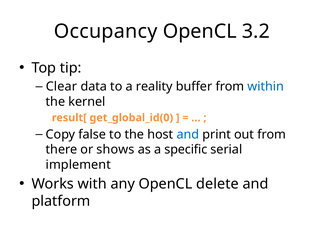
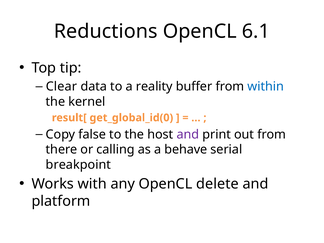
Occupancy: Occupancy -> Reductions
3.2: 3.2 -> 6.1
and at (188, 134) colour: blue -> purple
shows: shows -> calling
specific: specific -> behave
implement: implement -> breakpoint
